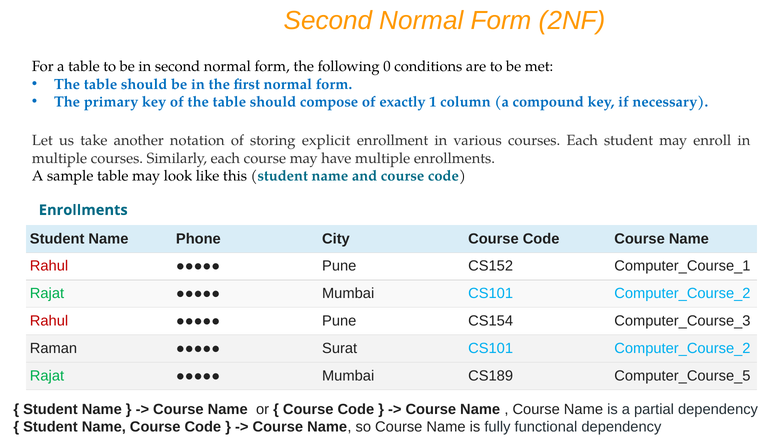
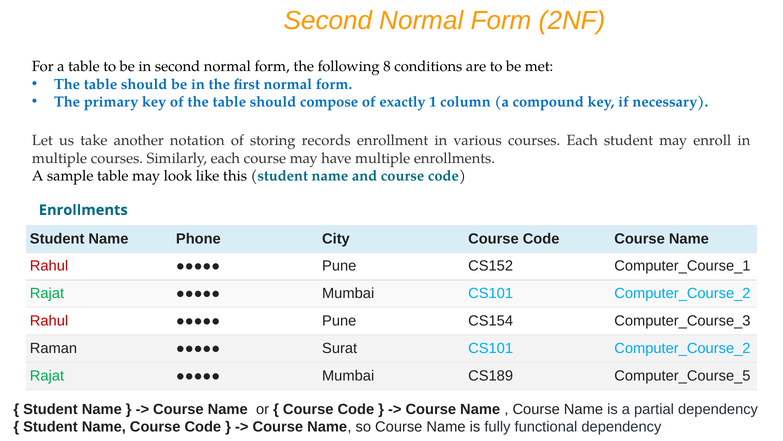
0: 0 -> 8
explicit: explicit -> records
